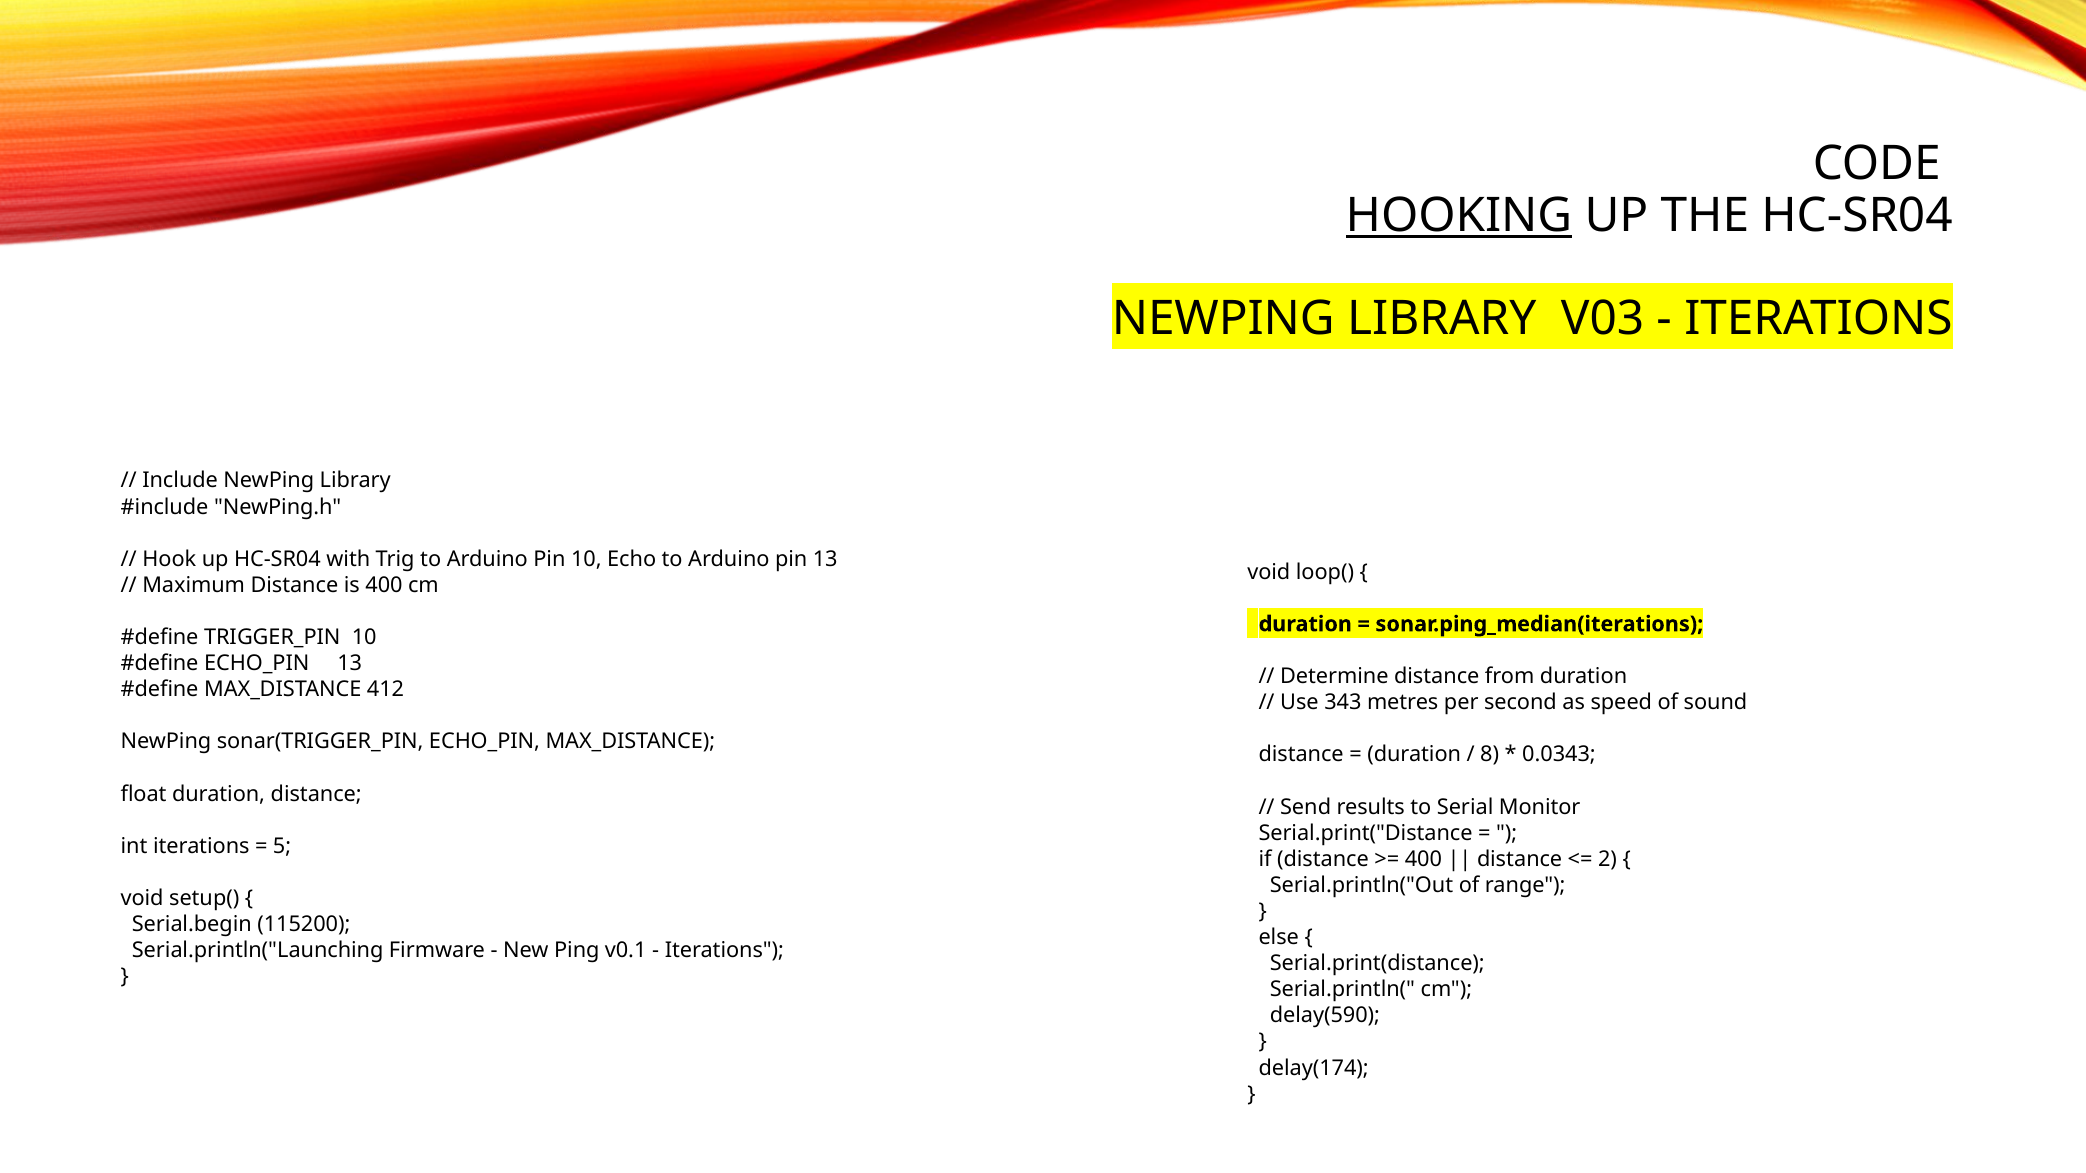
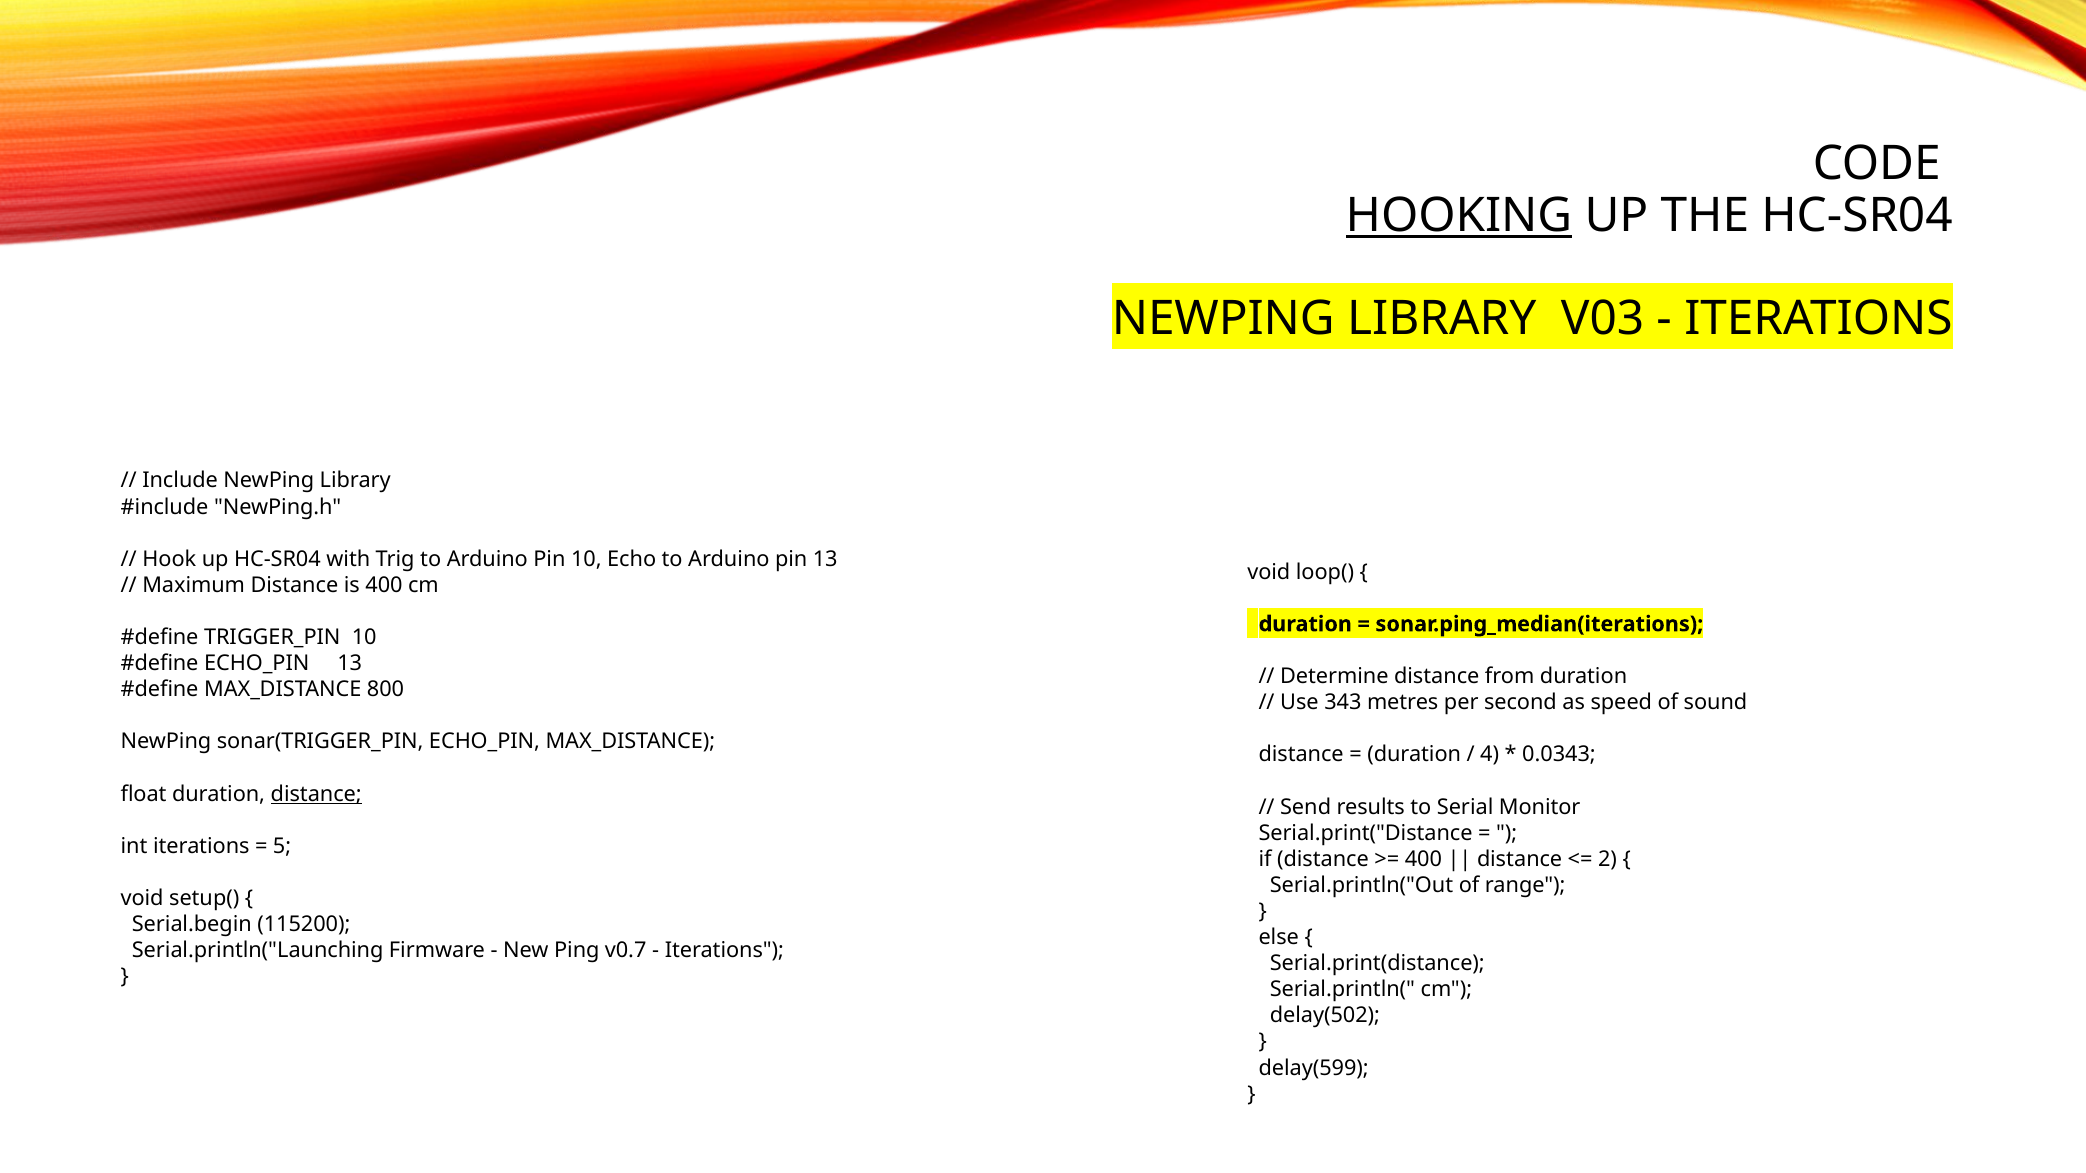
412: 412 -> 800
8: 8 -> 4
distance at (316, 794) underline: none -> present
v0.1: v0.1 -> v0.7
delay(590: delay(590 -> delay(502
delay(174: delay(174 -> delay(599
